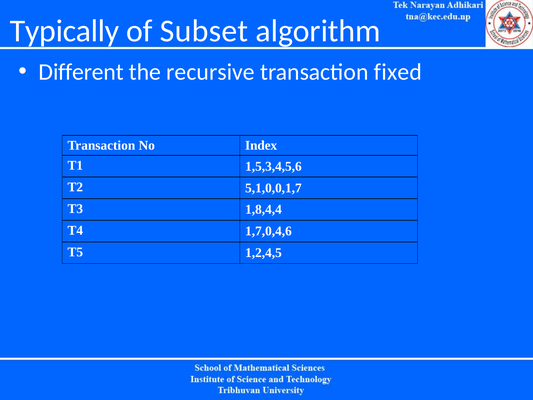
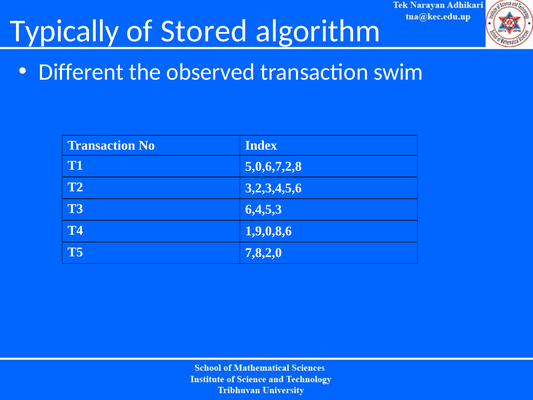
Subset: Subset -> Stored
recursive: recursive -> observed
fixed: fixed -> swim
1,5,3,4,5,6: 1,5,3,4,5,6 -> 5,0,6,7,2,8
5,1,0,0,1,7: 5,1,0,0,1,7 -> 3,2,3,4,5,6
1,8,4,4: 1,8,4,4 -> 6,4,5,3
1,7,0,4,6: 1,7,0,4,6 -> 1,9,0,8,6
1,2,4,5: 1,2,4,5 -> 7,8,2,0
